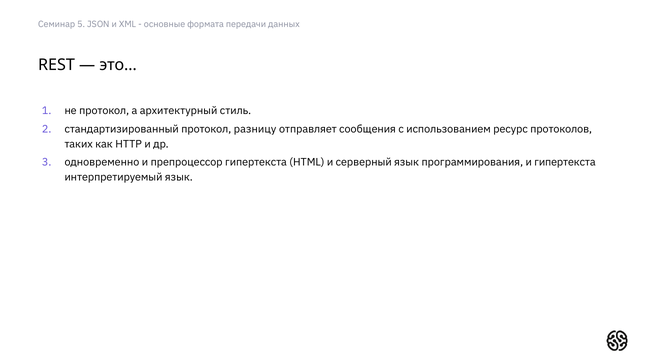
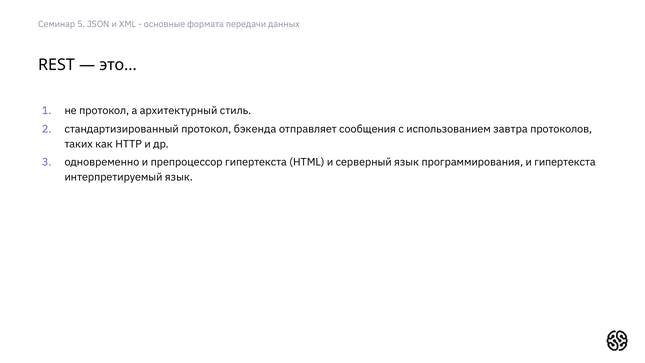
разницу: разницу -> бэкенда
ресурс: ресурс -> завтра
